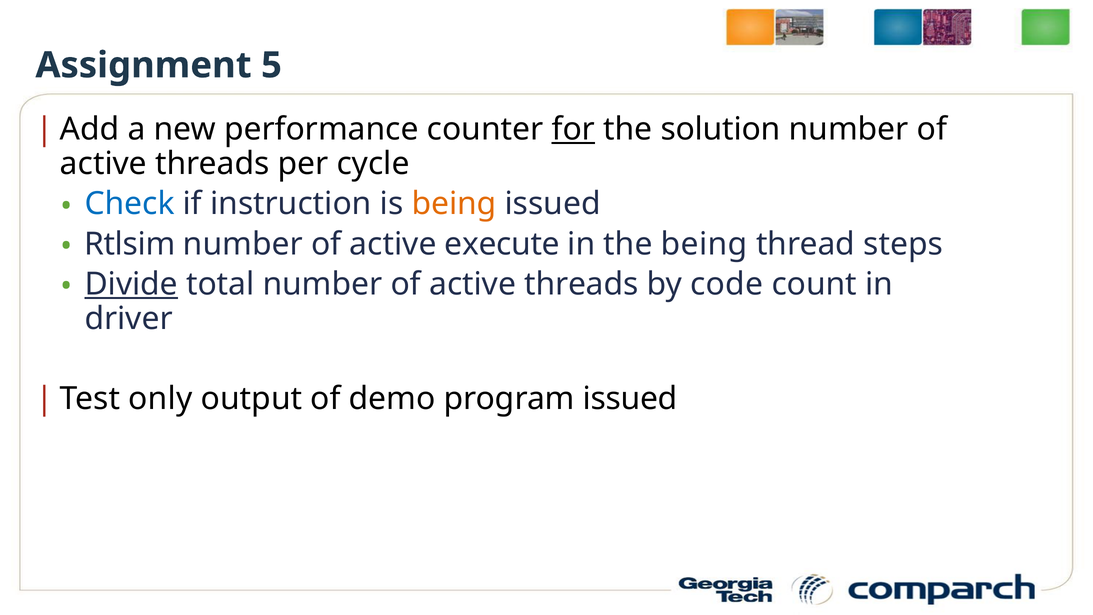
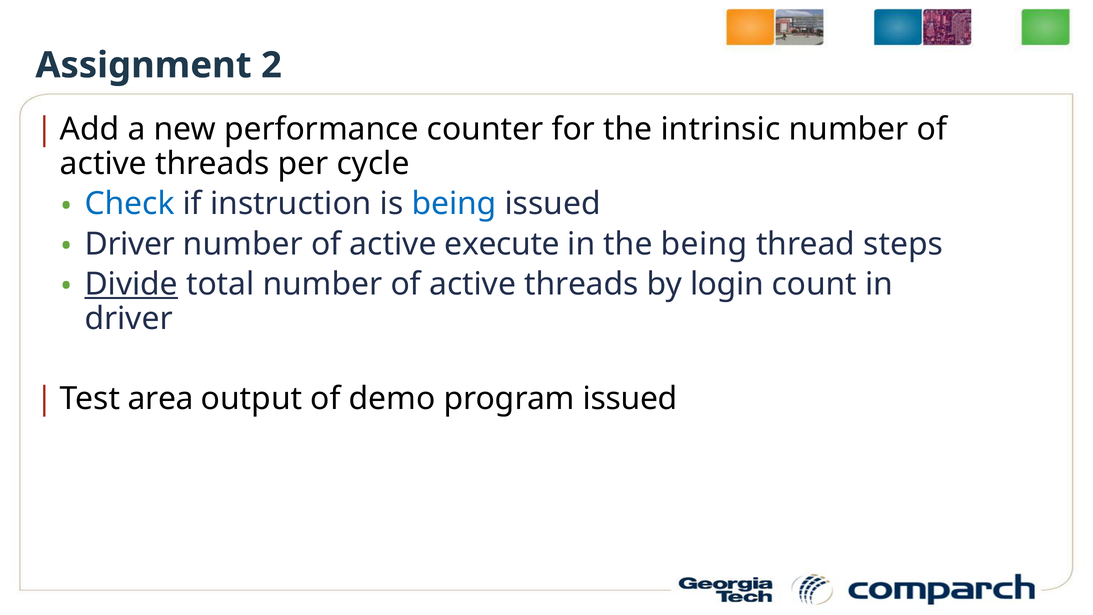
5: 5 -> 2
for underline: present -> none
solution: solution -> intrinsic
being at (454, 204) colour: orange -> blue
Rtlsim at (130, 244): Rtlsim -> Driver
code: code -> login
only: only -> area
